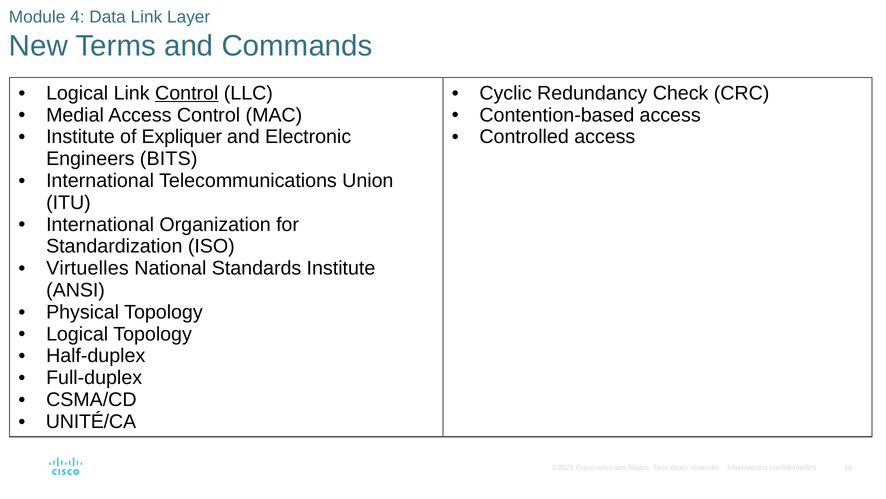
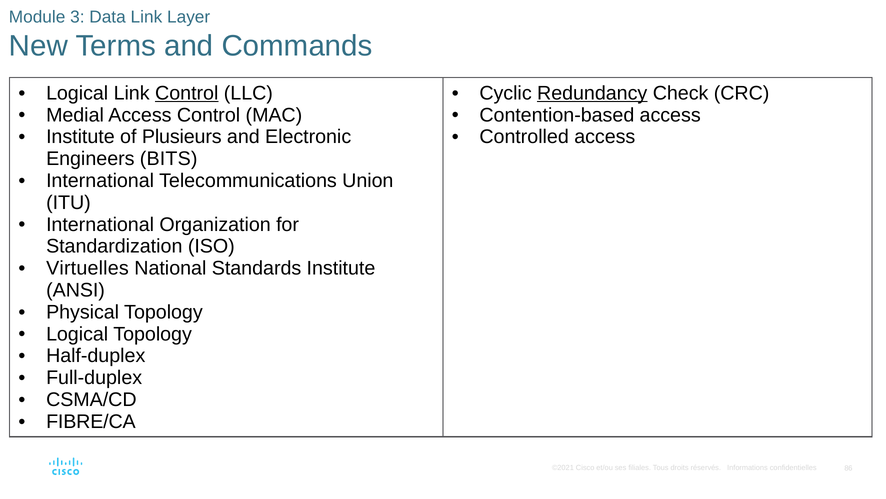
4: 4 -> 3
Redundancy underline: none -> present
Expliquer: Expliquer -> Plusieurs
UNITÉ/CA: UNITÉ/CA -> FIBRE/CA
